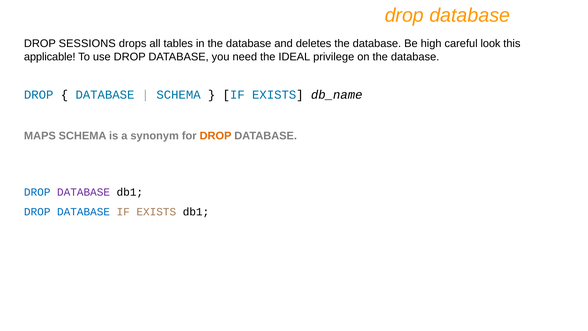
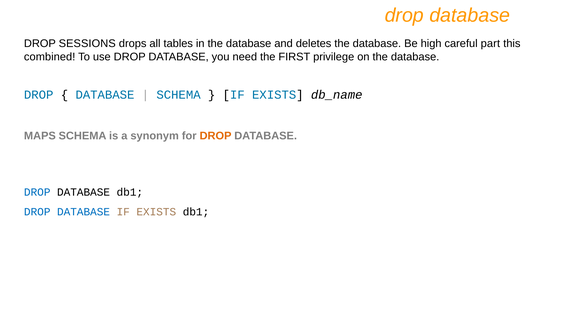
look: look -> part
applicable: applicable -> combined
IDEAL: IDEAL -> FIRST
DATABASE at (84, 192) colour: purple -> black
